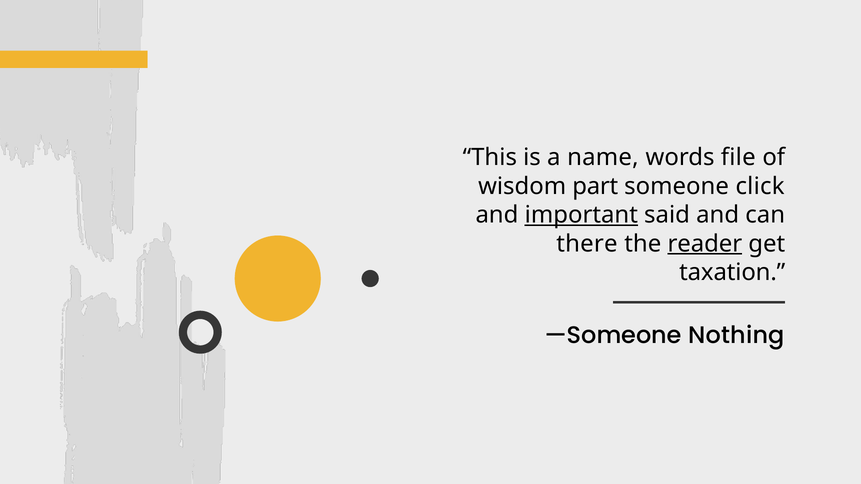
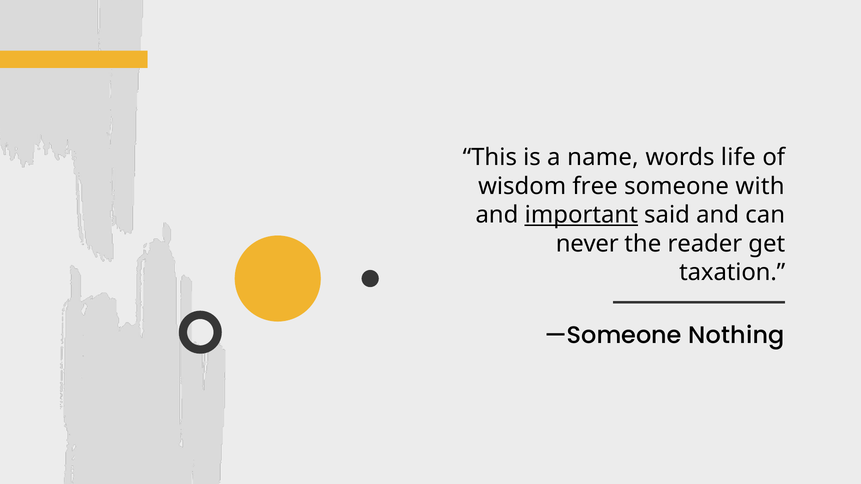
file: file -> life
part: part -> free
click: click -> with
there: there -> never
reader underline: present -> none
